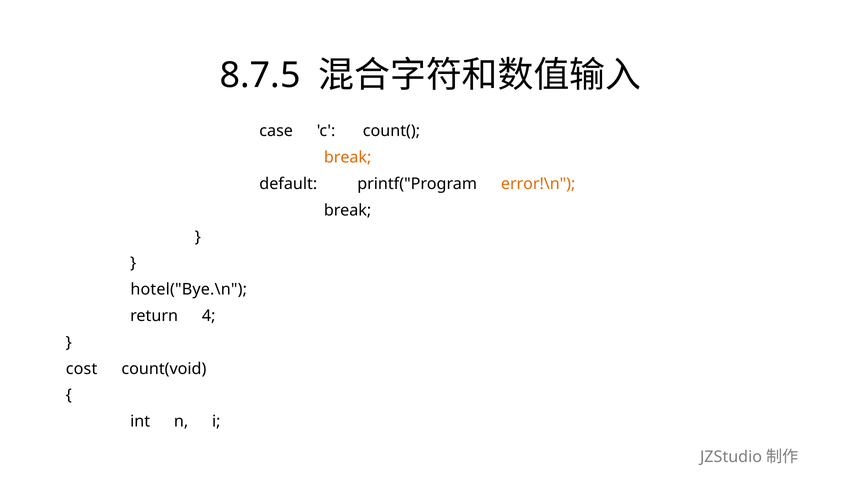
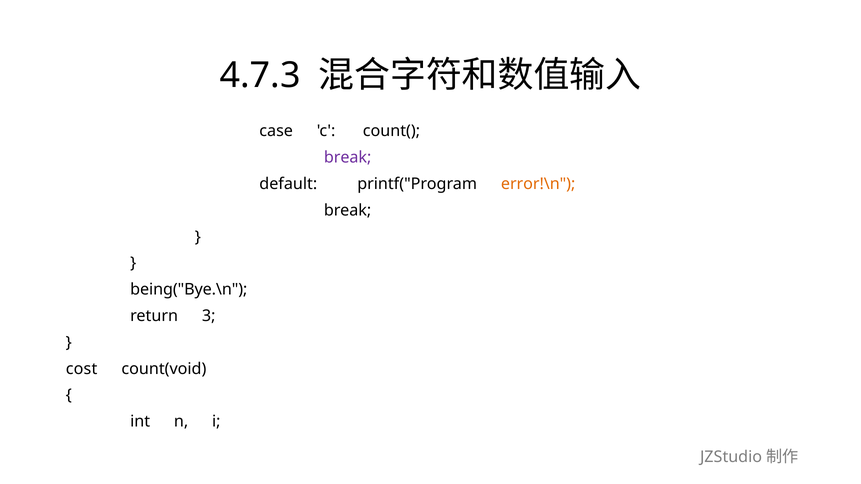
8.7.5: 8.7.5 -> 4.7.3
break at (348, 158) colour: orange -> purple
hotel("Bye.\n: hotel("Bye.\n -> being("Bye.\n
4: 4 -> 3
